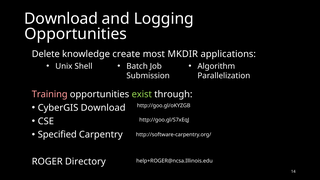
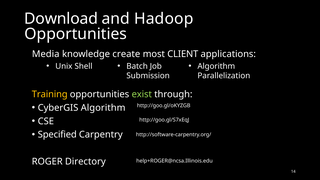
Logging: Logging -> Hadoop
Delete: Delete -> Media
MKDIR: MKDIR -> CLIENT
Training colour: pink -> yellow
CyberGIS Download: Download -> Algorithm
